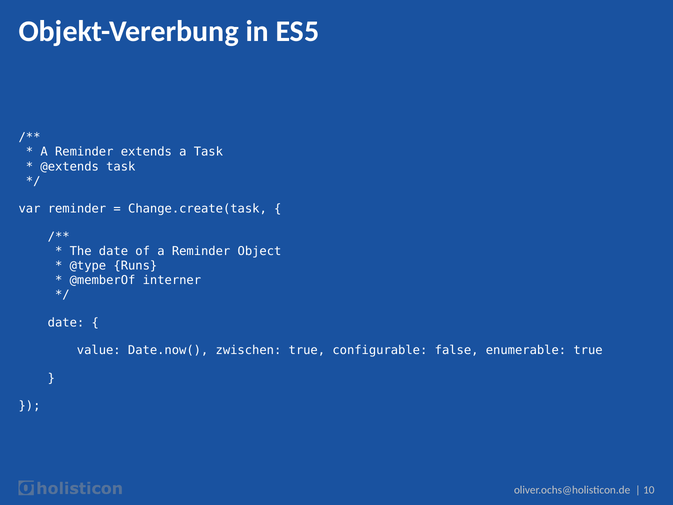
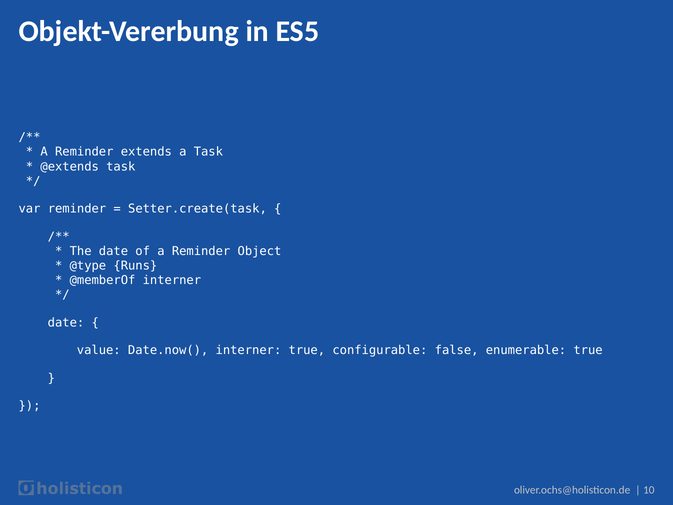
Change.create(task: Change.create(task -> Setter.create(task
Date.now( zwischen: zwischen -> interner
